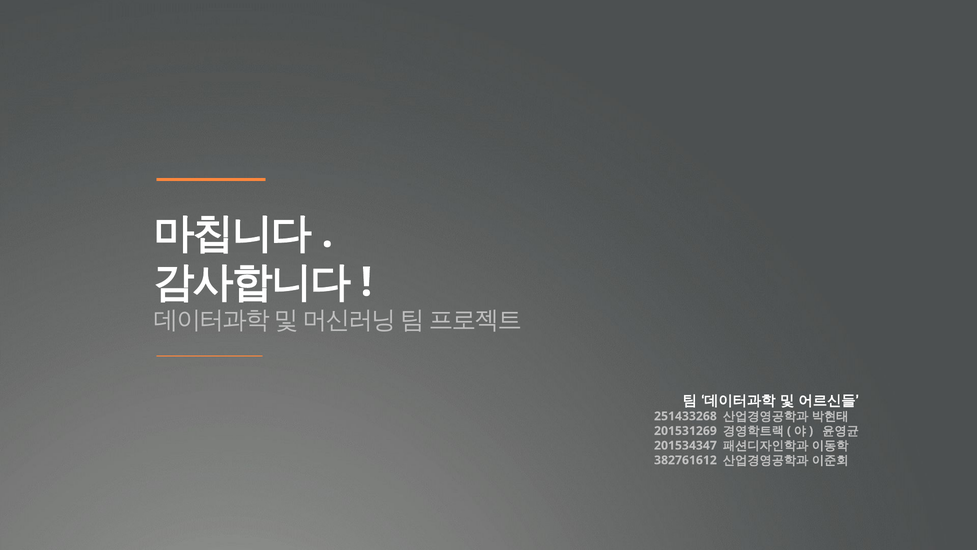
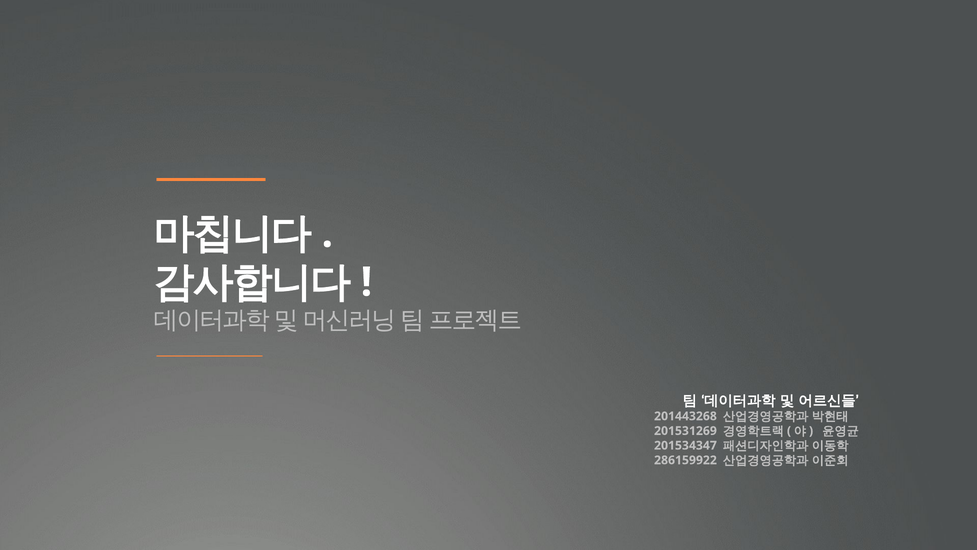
251433268: 251433268 -> 201443268
382761612: 382761612 -> 286159922
